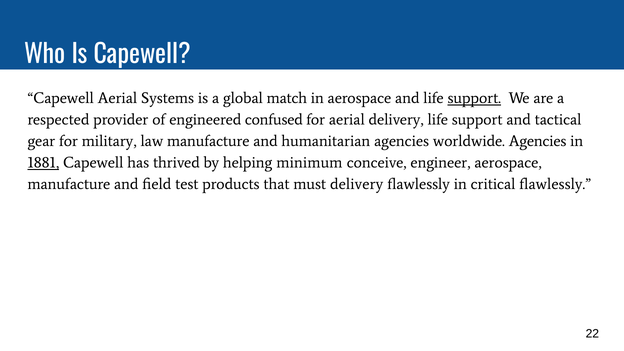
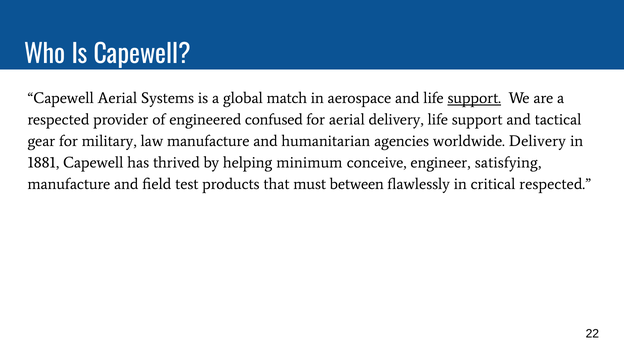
worldwide Agencies: Agencies -> Delivery
1881 underline: present -> none
engineer aerospace: aerospace -> satisfying
must delivery: delivery -> between
critical flawlessly: flawlessly -> respected
